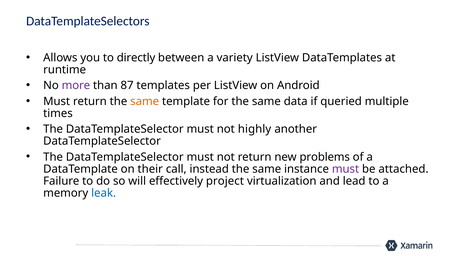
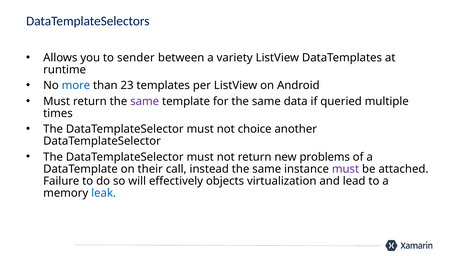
directly: directly -> sender
more colour: purple -> blue
87: 87 -> 23
same at (145, 101) colour: orange -> purple
highly: highly -> choice
project: project -> objects
